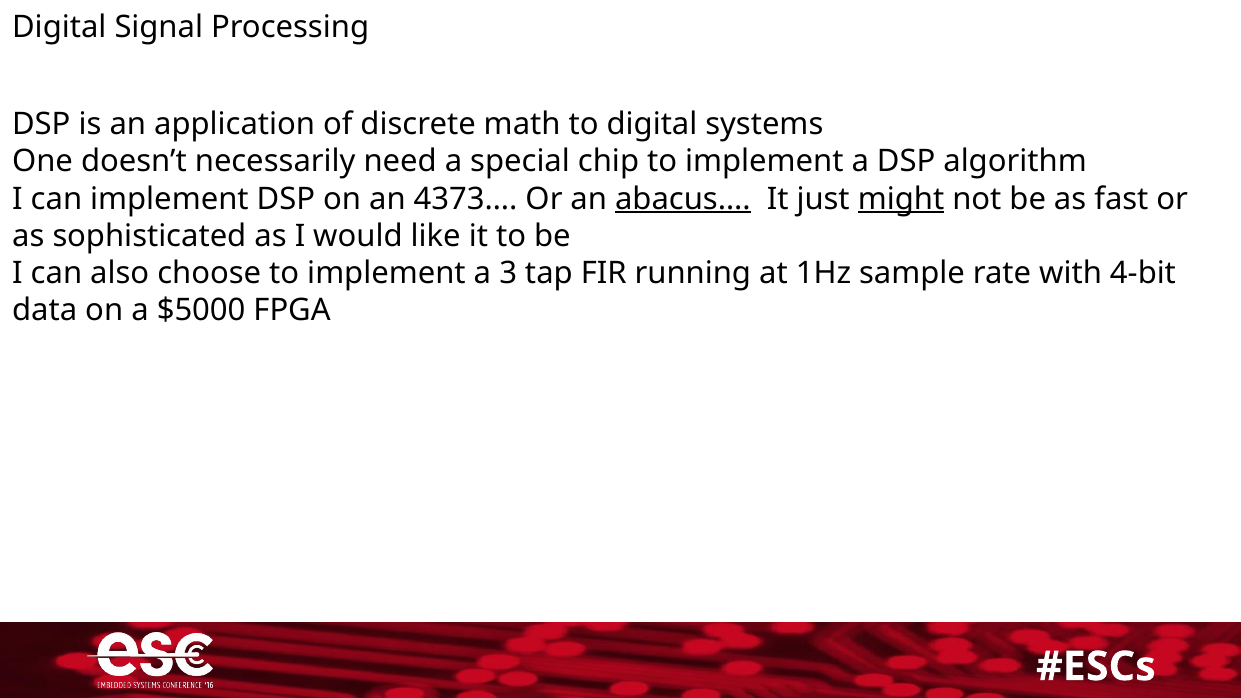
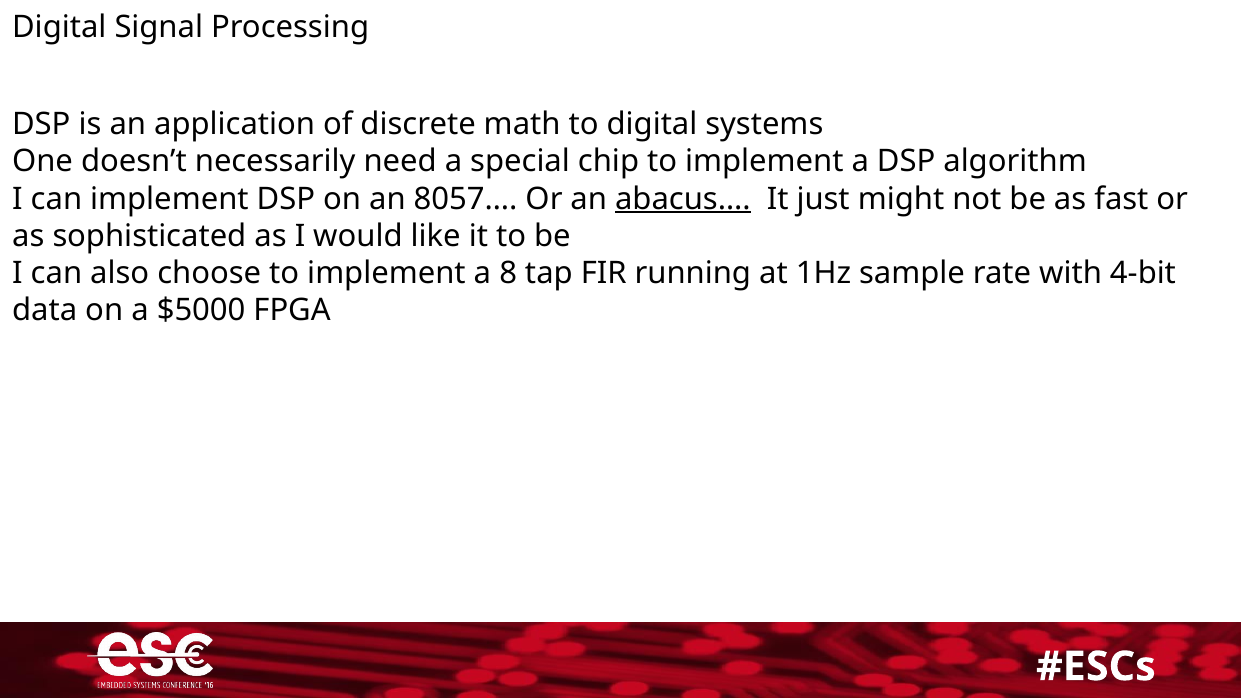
4373…: 4373… -> 8057…
might underline: present -> none
3: 3 -> 8
